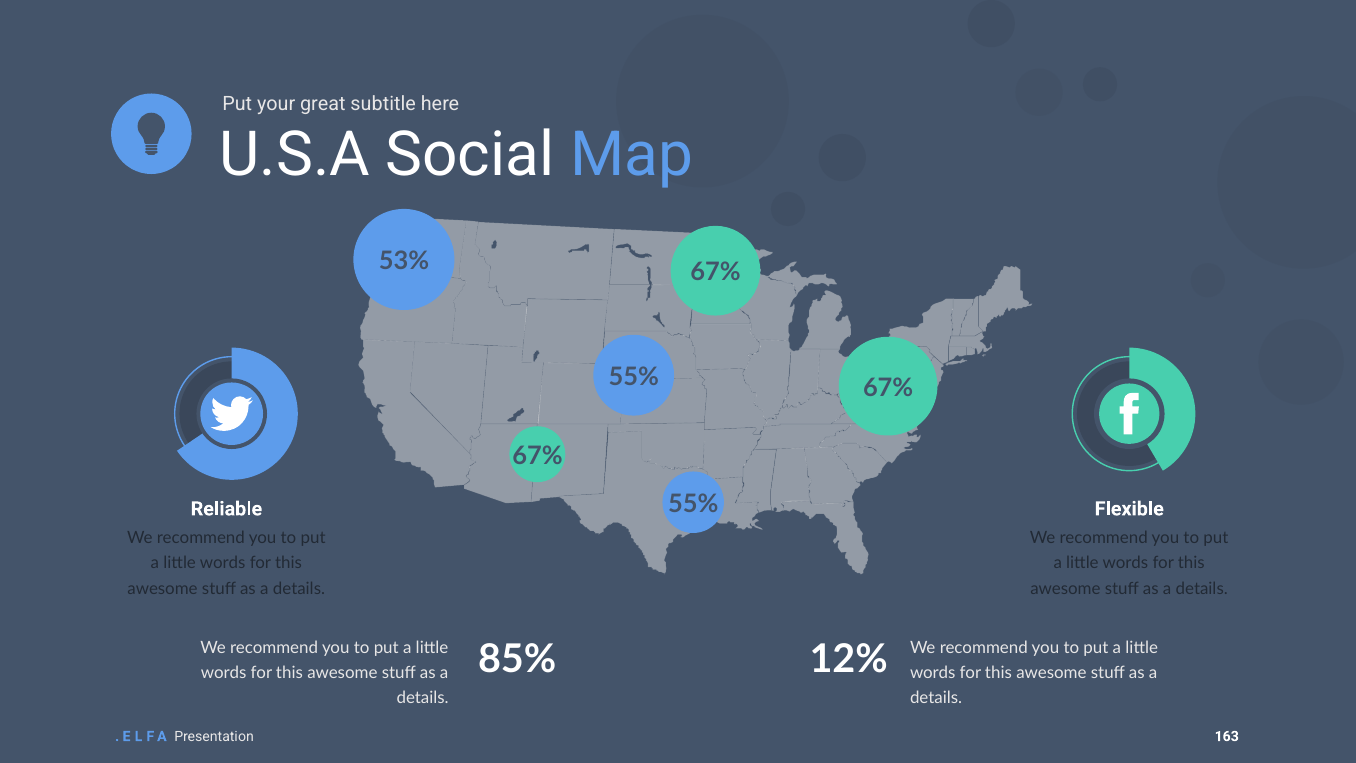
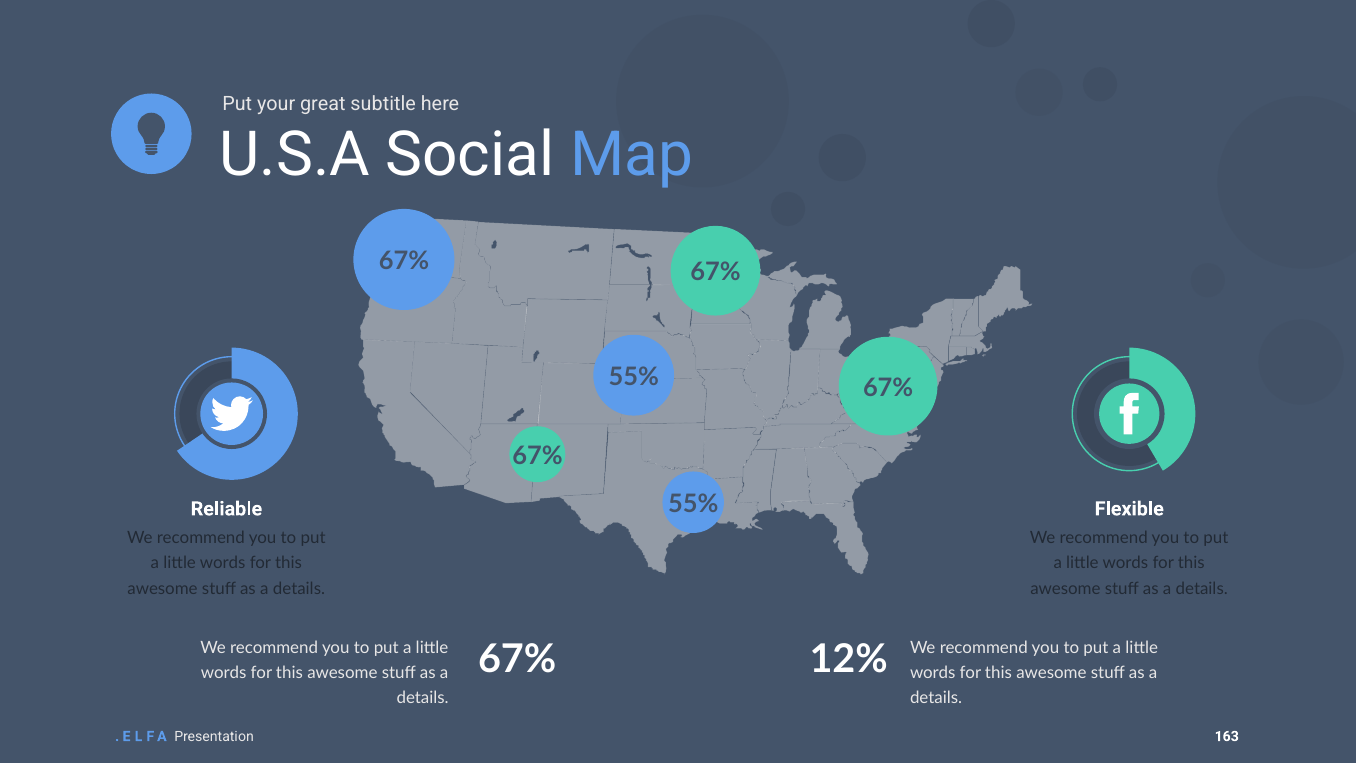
53% at (404, 261): 53% -> 67%
85% at (517, 659): 85% -> 67%
